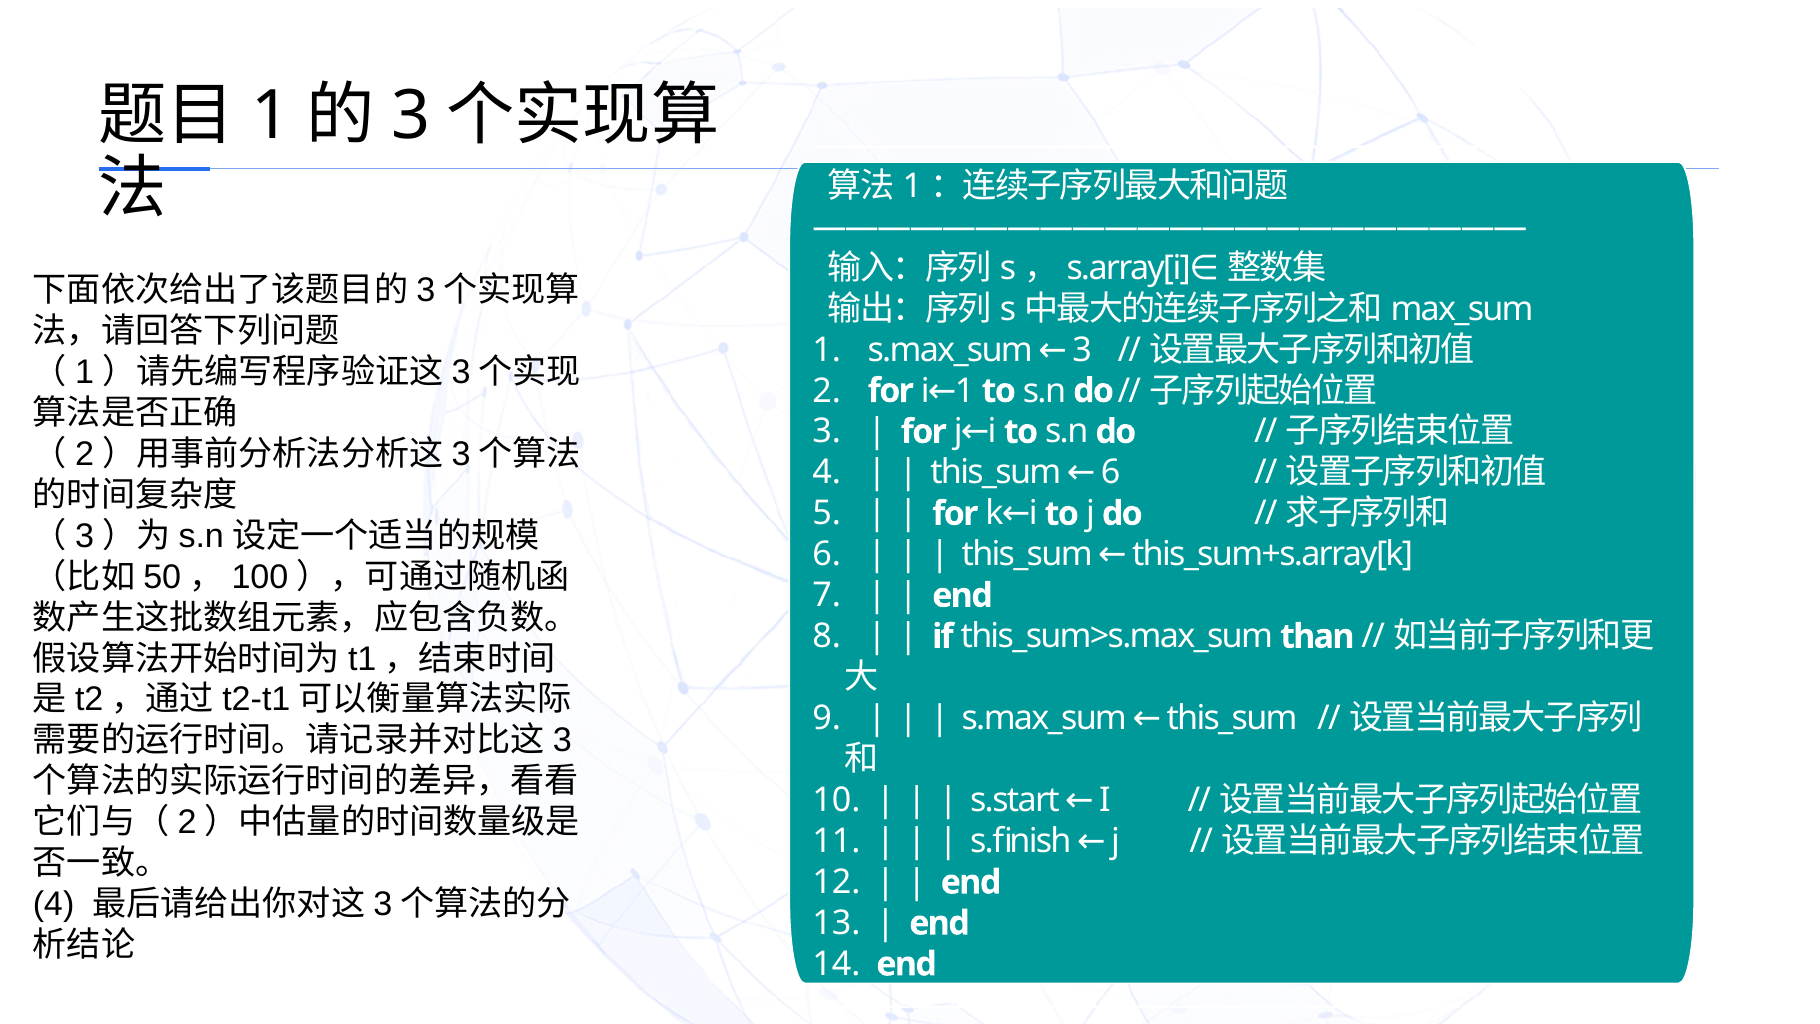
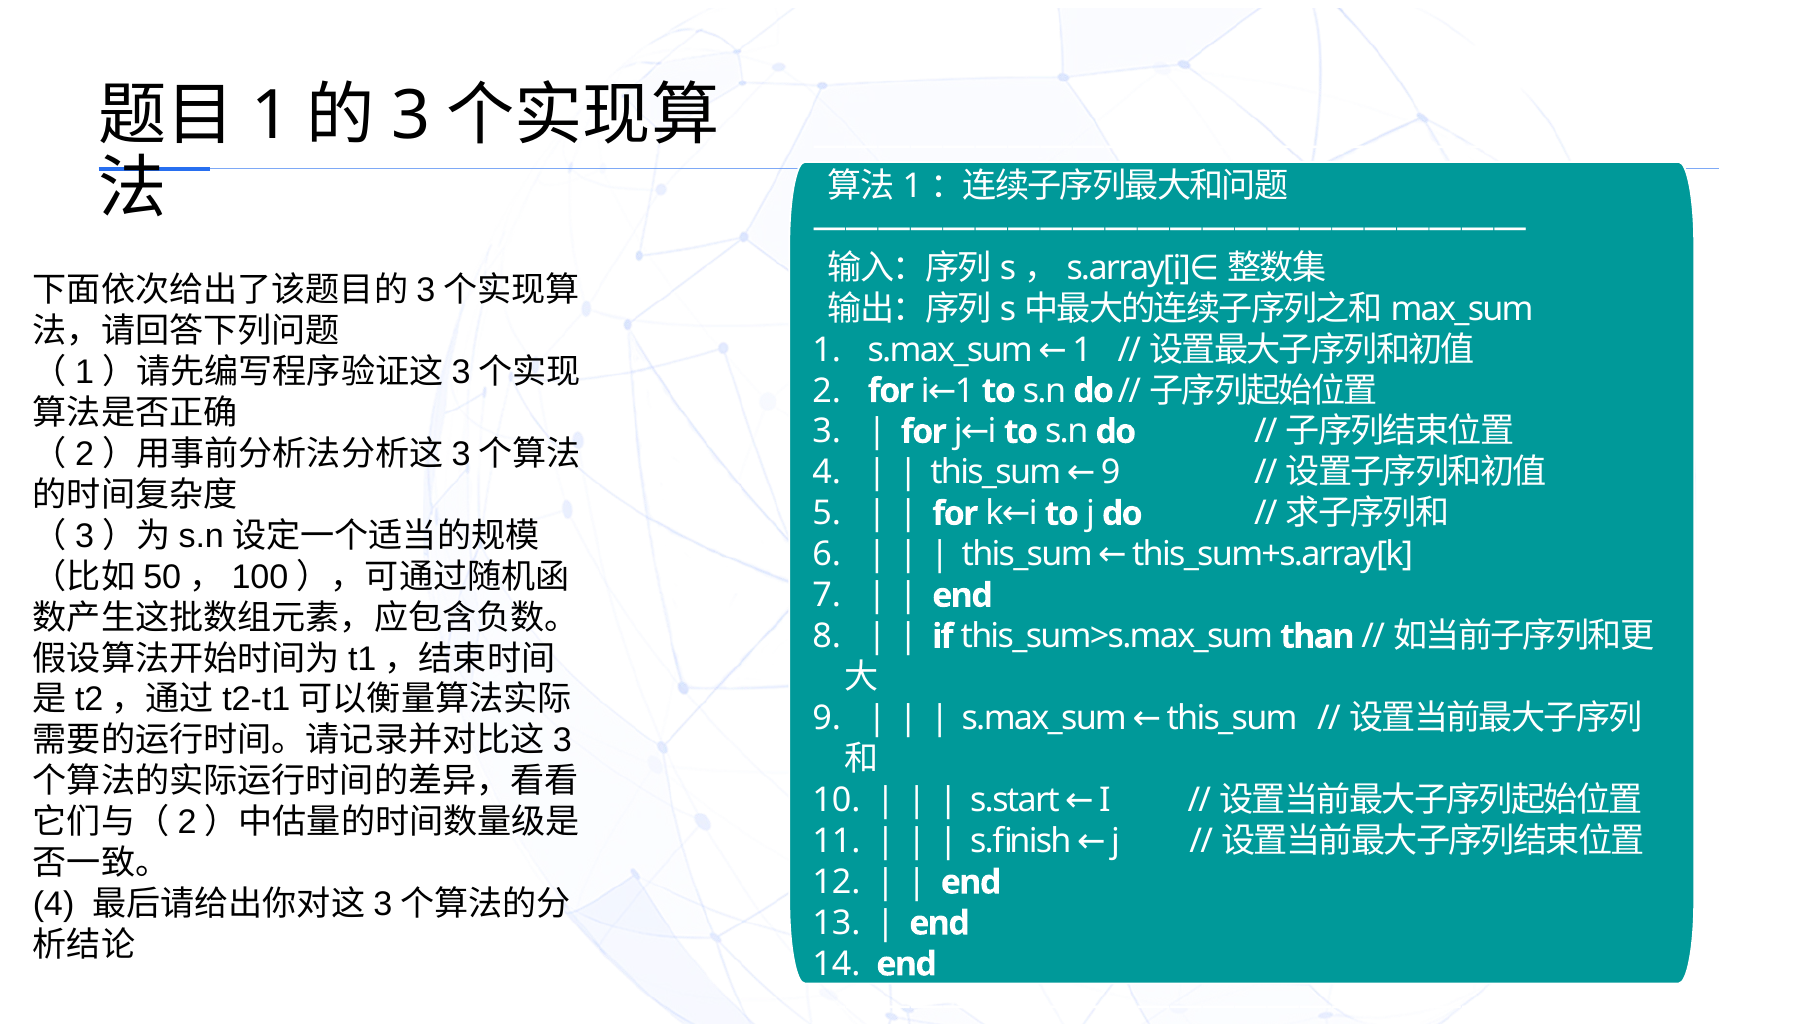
s.max_sum 3: 3 -> 1
this_sum 6: 6 -> 9
